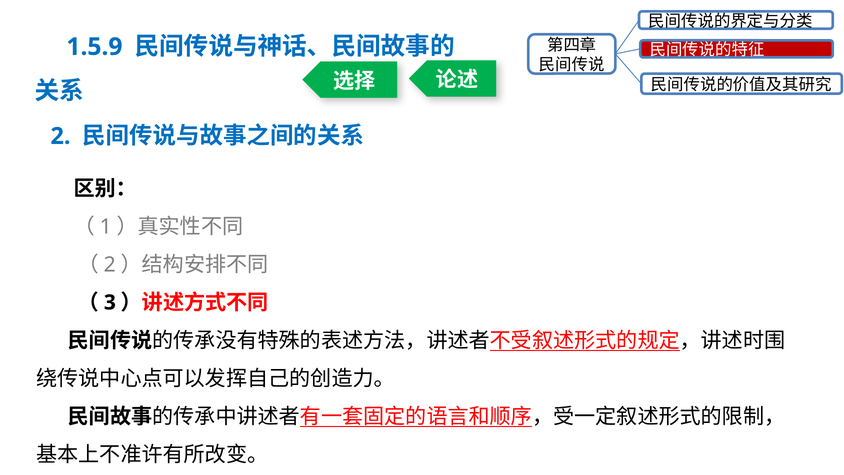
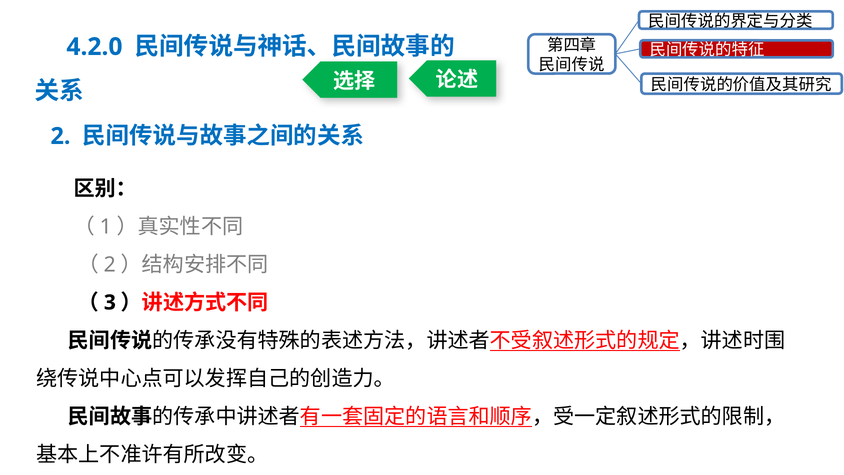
1.5.9: 1.5.9 -> 4.2.0
